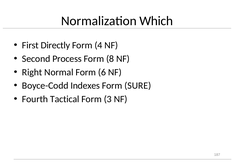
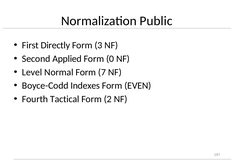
Which: Which -> Public
4: 4 -> 3
Process: Process -> Applied
8: 8 -> 0
Right: Right -> Level
6: 6 -> 7
SURE: SURE -> EVEN
3: 3 -> 2
